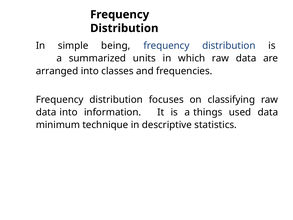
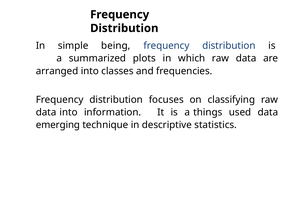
units: units -> plots
minimum: minimum -> emerging
